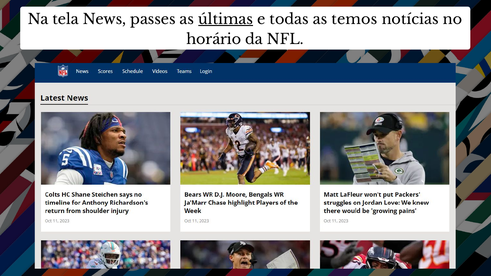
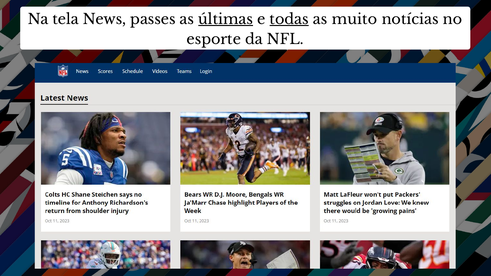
todas underline: none -> present
temos: temos -> muito
horário: horário -> esporte
